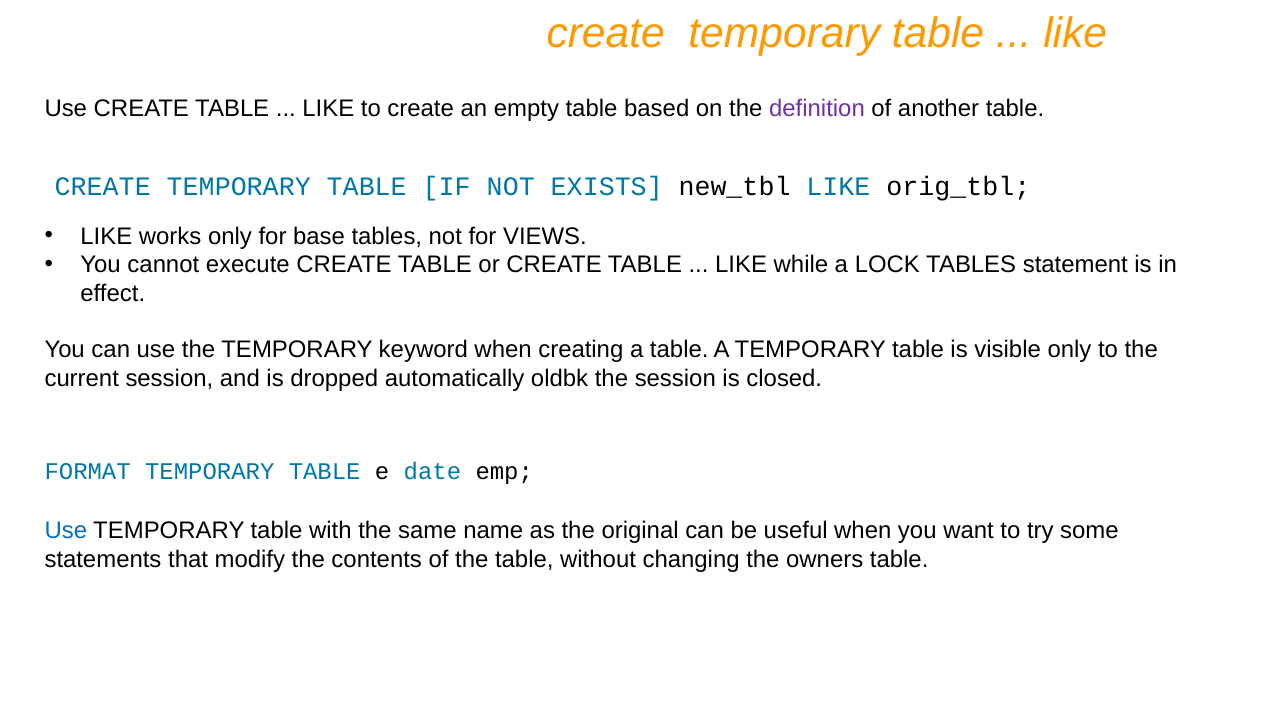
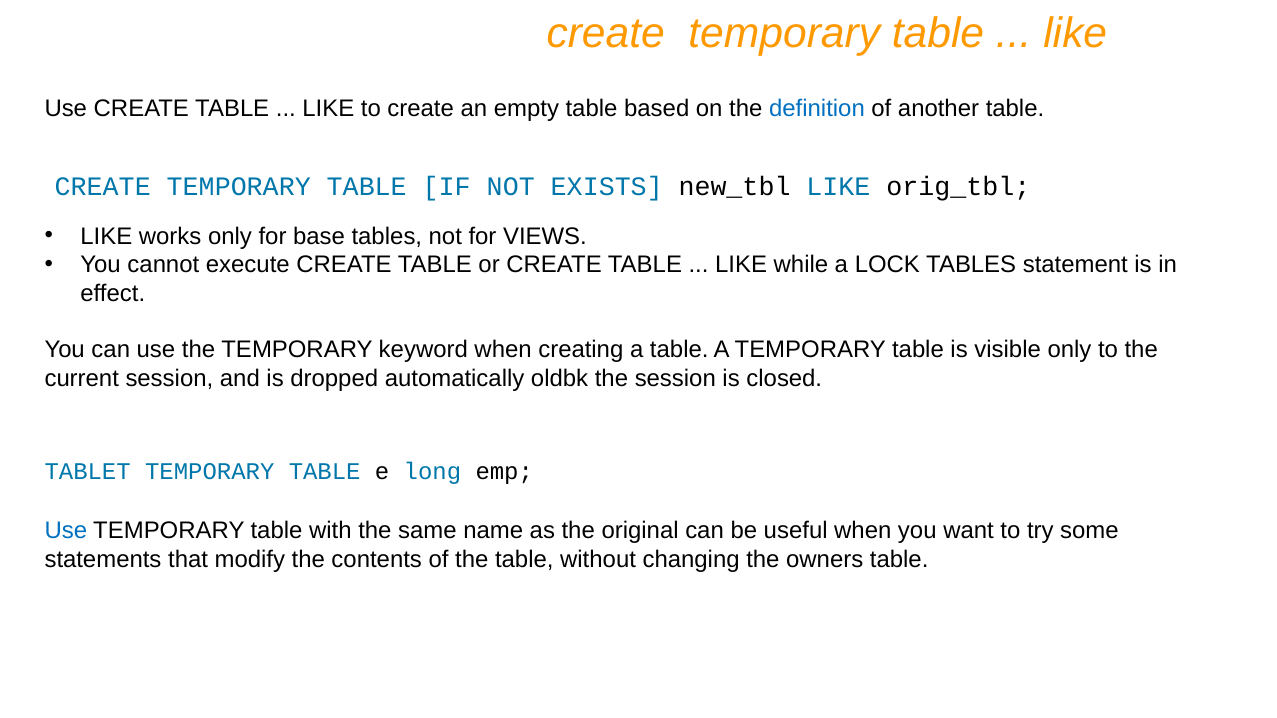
definition colour: purple -> blue
FORMAT: FORMAT -> TABLET
date: date -> long
